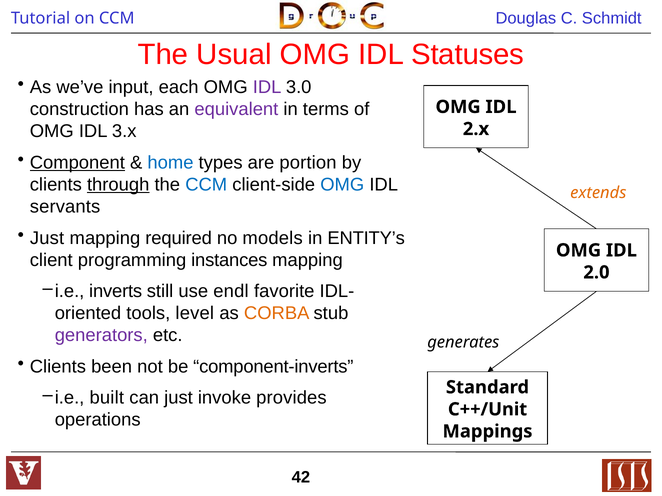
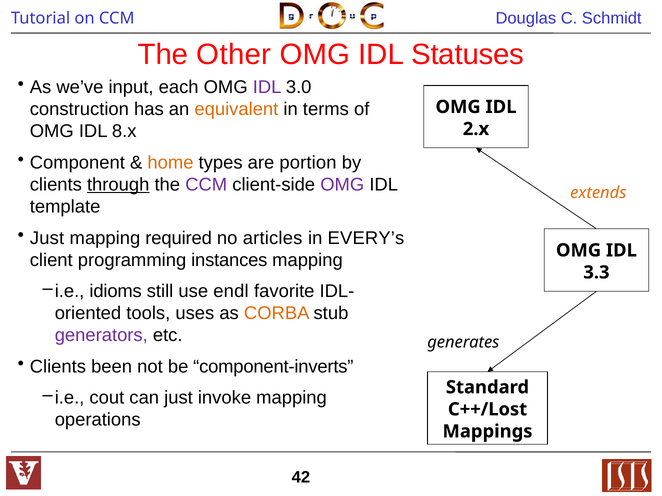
Usual: Usual -> Other
equivalent colour: purple -> orange
3.x: 3.x -> 8.x
Component underline: present -> none
home colour: blue -> orange
CCM at (206, 185) colour: blue -> purple
OMG at (342, 185) colour: blue -> purple
servants: servants -> template
models: models -> articles
ENTITY’s: ENTITY’s -> EVERY’s
2.0: 2.0 -> 3.3
inverts: inverts -> idioms
level: level -> uses
built: built -> cout
invoke provides: provides -> mapping
C++/Unit: C++/Unit -> C++/Lost
